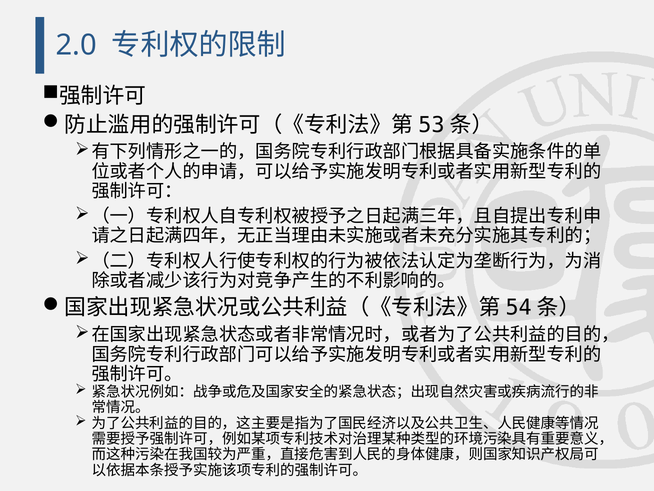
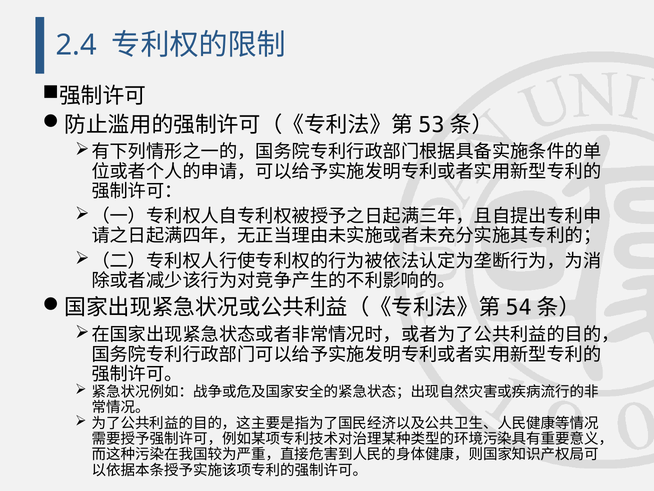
2.0: 2.0 -> 2.4
